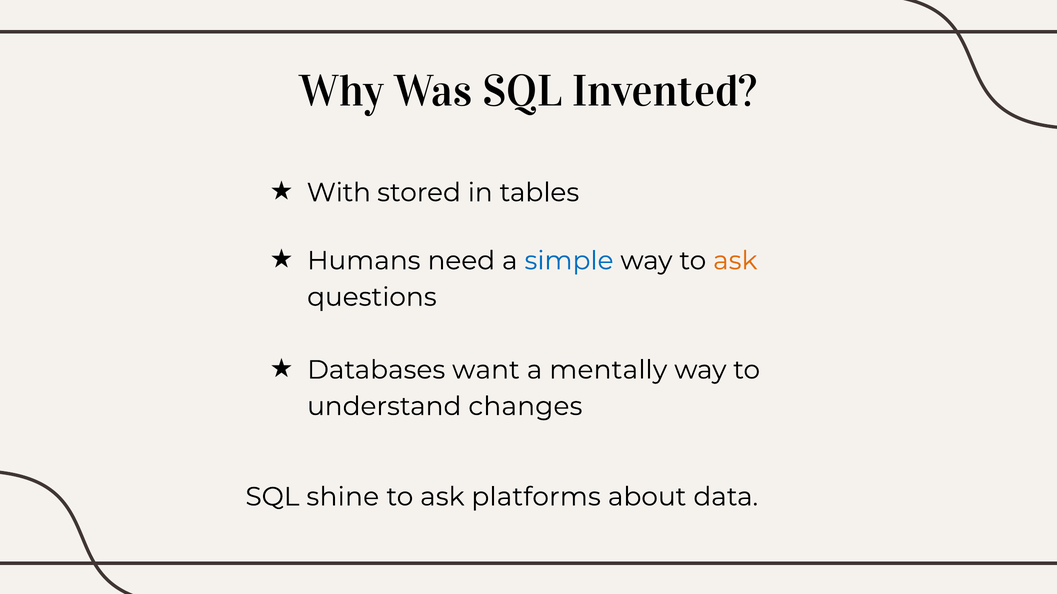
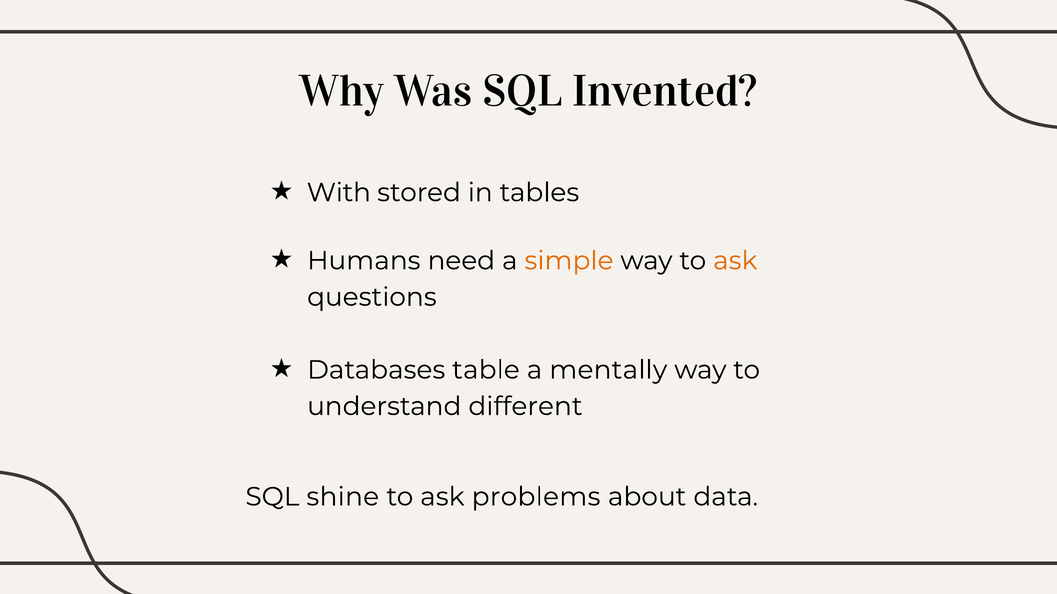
simple colour: blue -> orange
want: want -> table
changes: changes -> different
platforms: platforms -> problems
